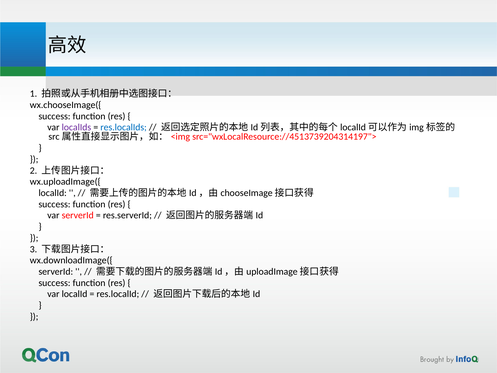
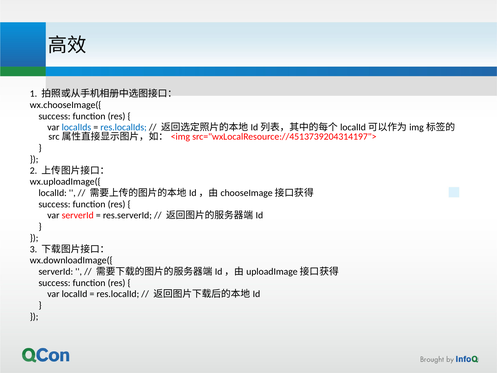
localIds colour: purple -> blue
